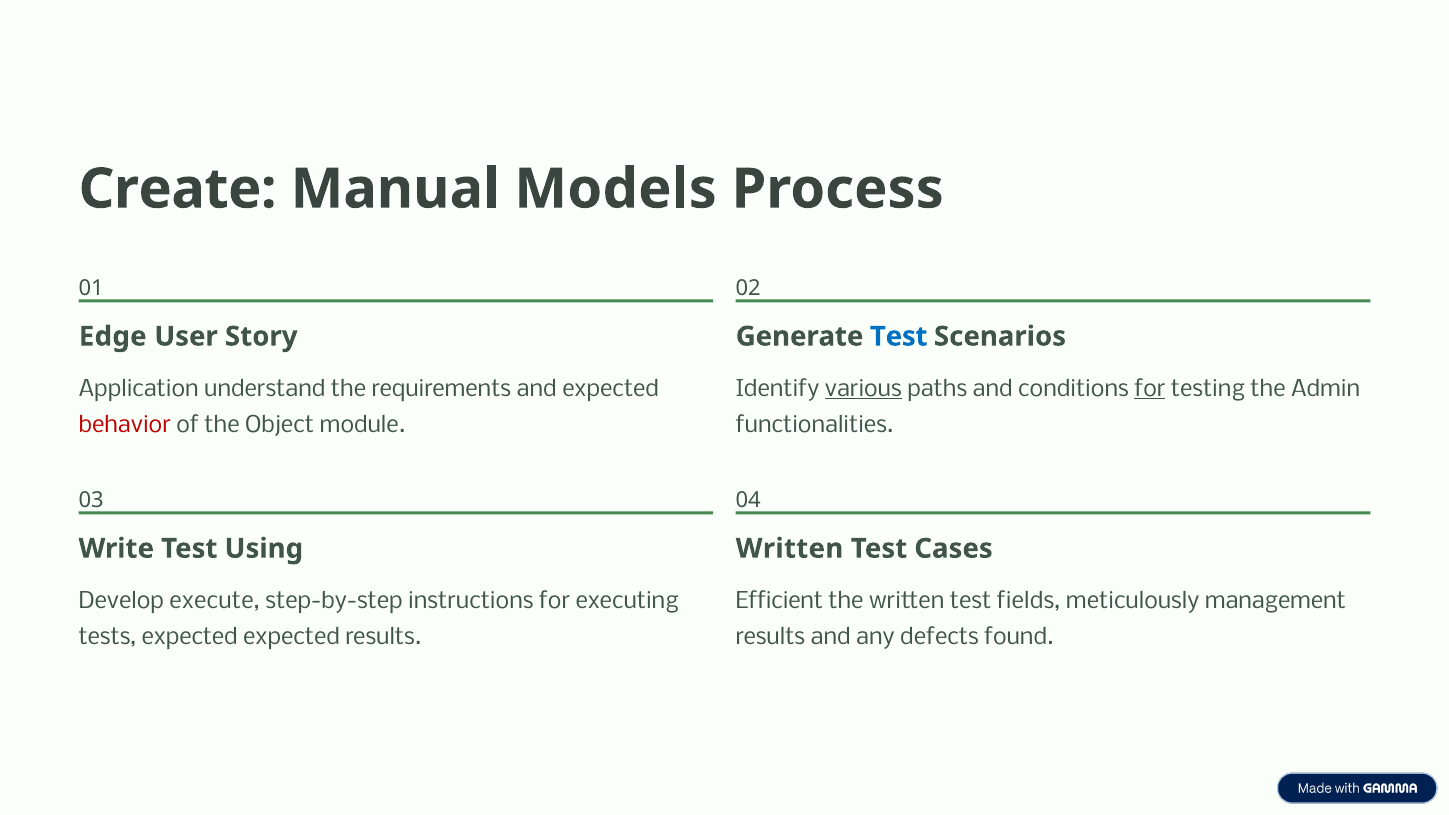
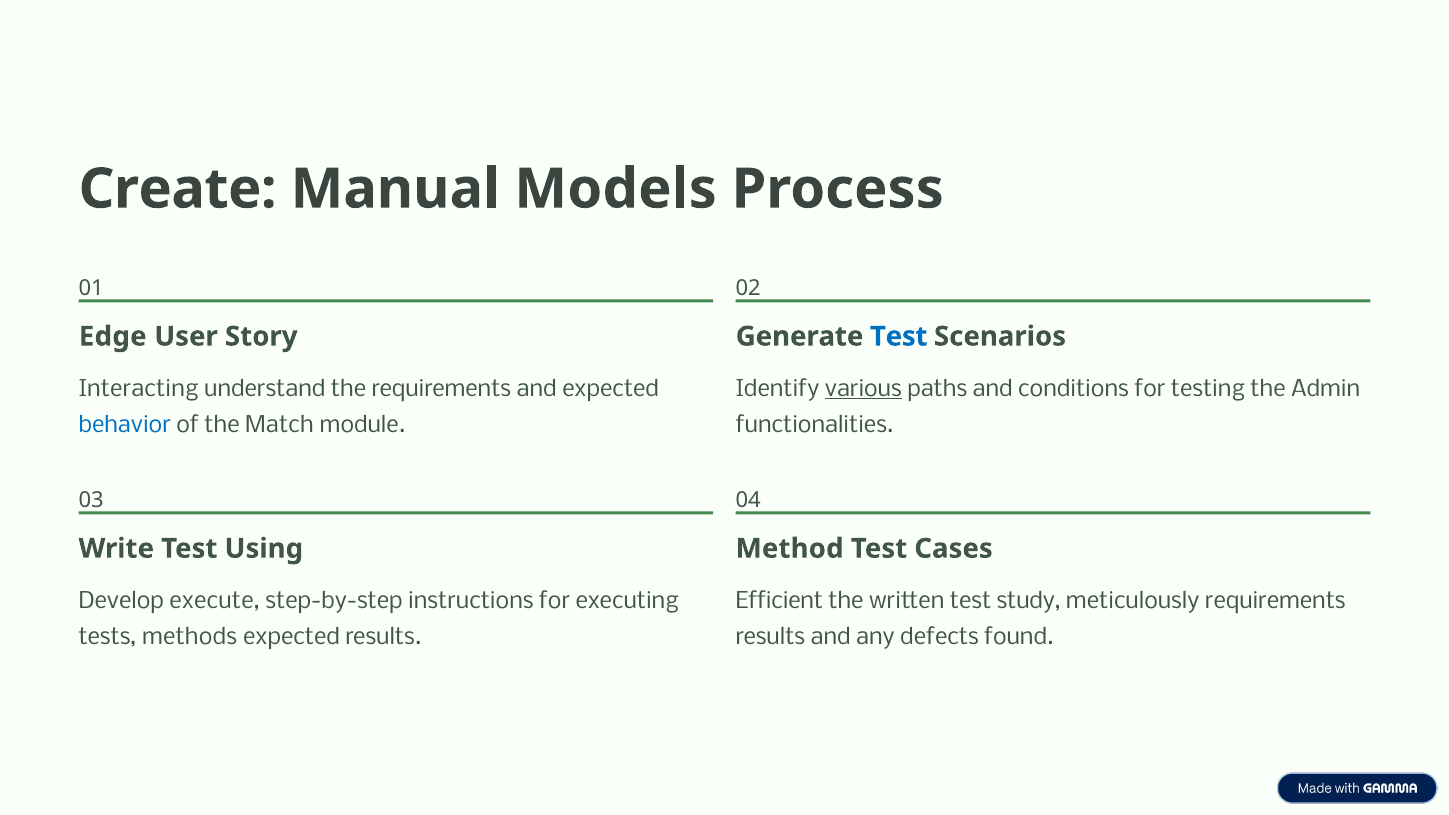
Application: Application -> Interacting
for at (1150, 389) underline: present -> none
behavior colour: red -> blue
Object: Object -> Match
Written at (790, 549): Written -> Method
fields: fields -> study
meticulously management: management -> requirements
tests expected: expected -> methods
